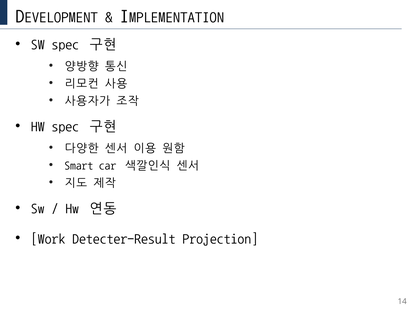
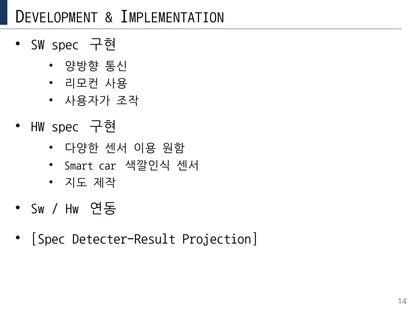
Work at (48, 238): Work -> Spec
